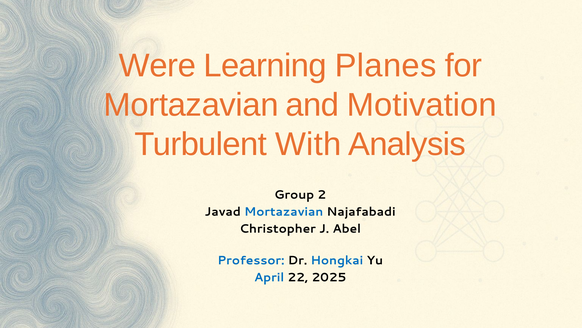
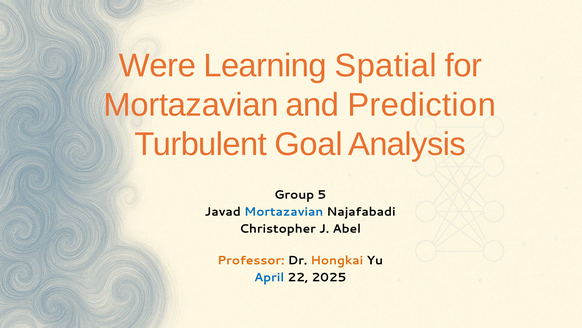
Planes: Planes -> Spatial
Motivation: Motivation -> Prediction
With: With -> Goal
2: 2 -> 5
Professor colour: blue -> orange
Hongkai colour: blue -> orange
